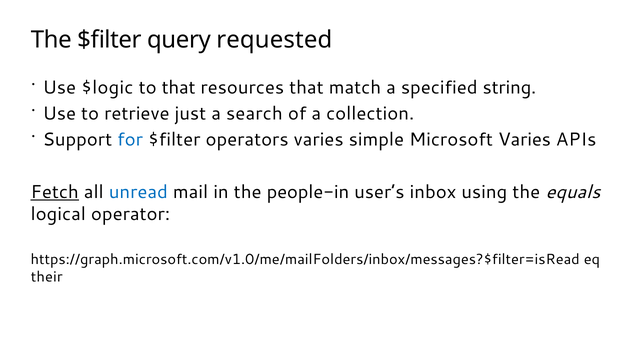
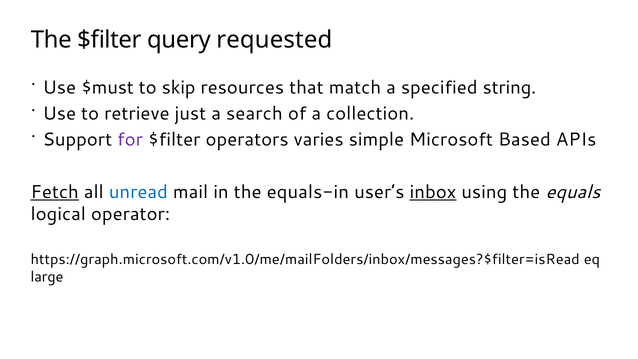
$logic: $logic -> $must
to that: that -> skip
for colour: blue -> purple
Microsoft Varies: Varies -> Based
people-in: people-in -> equals-in
inbox underline: none -> present
their: their -> large
